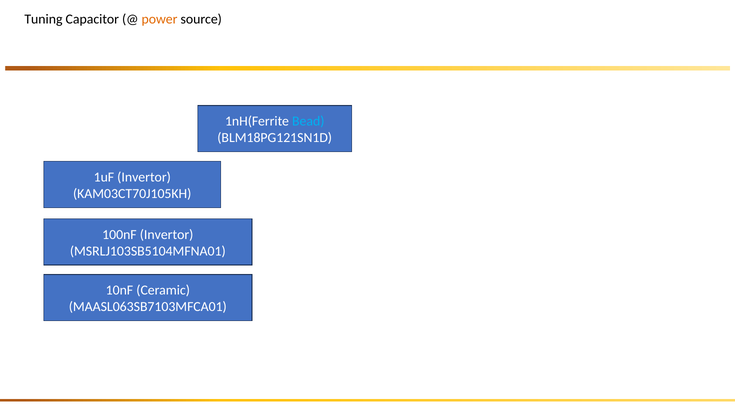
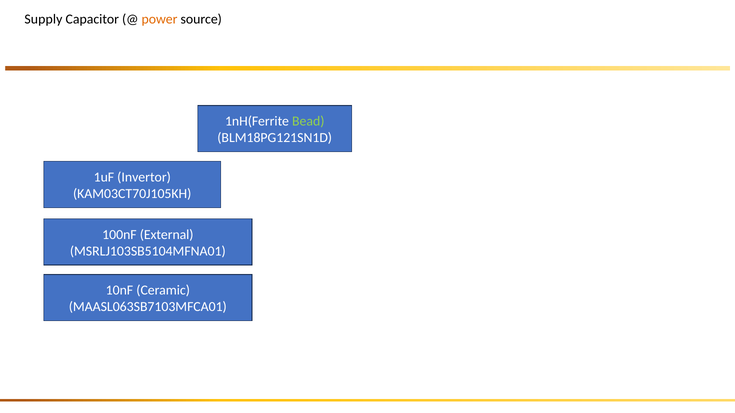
Tuning: Tuning -> Supply
Bead colour: light blue -> light green
100nF Invertor: Invertor -> External
